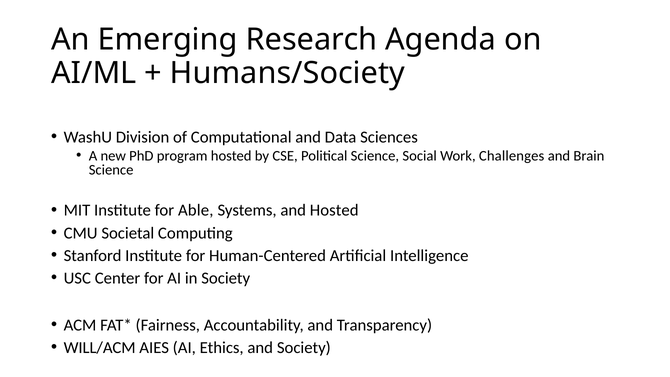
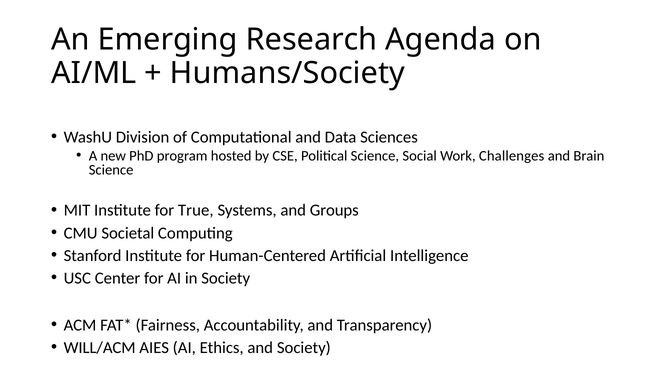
Able: Able -> True
and Hosted: Hosted -> Groups
